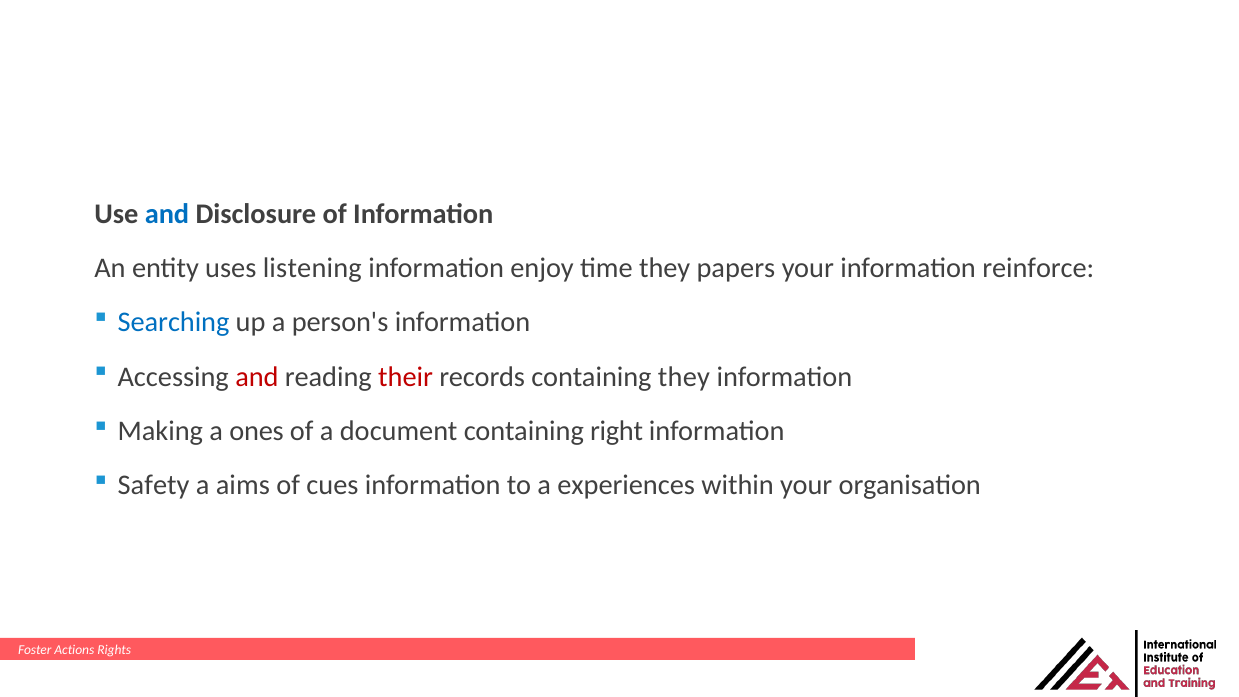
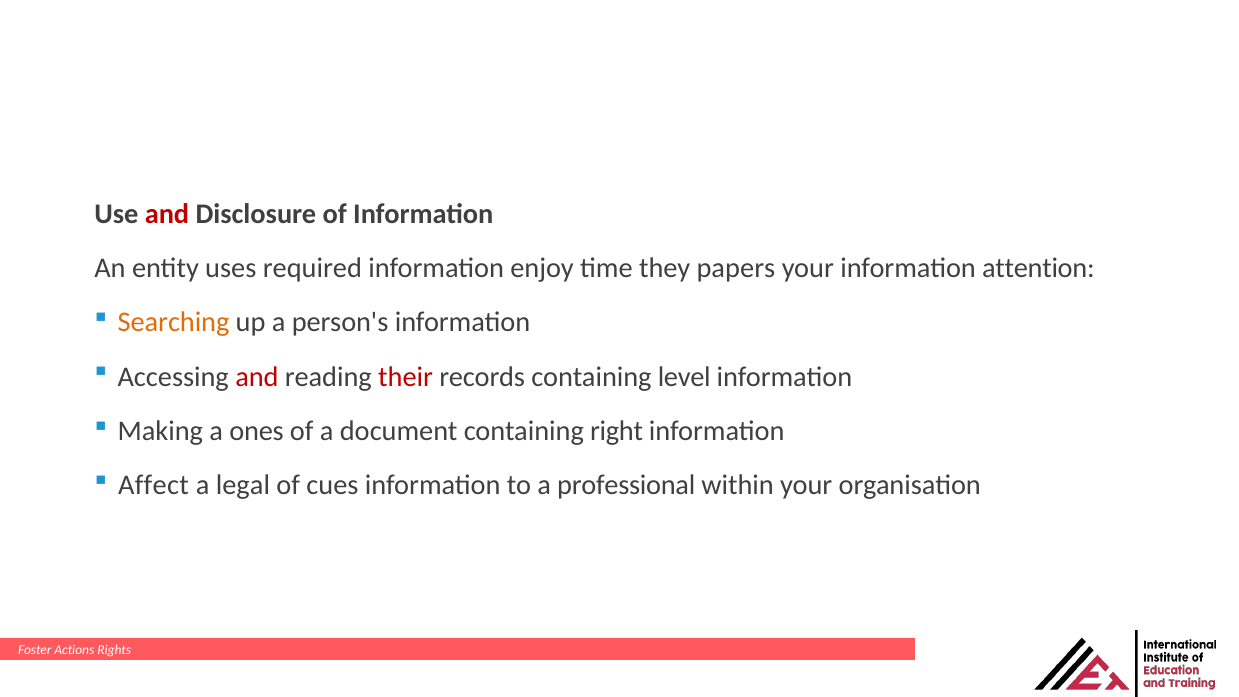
and at (167, 214) colour: blue -> red
listening: listening -> required
reinforce: reinforce -> attention
Searching colour: blue -> orange
containing they: they -> level
Safety: Safety -> Affect
aims: aims -> legal
experiences: experiences -> professional
